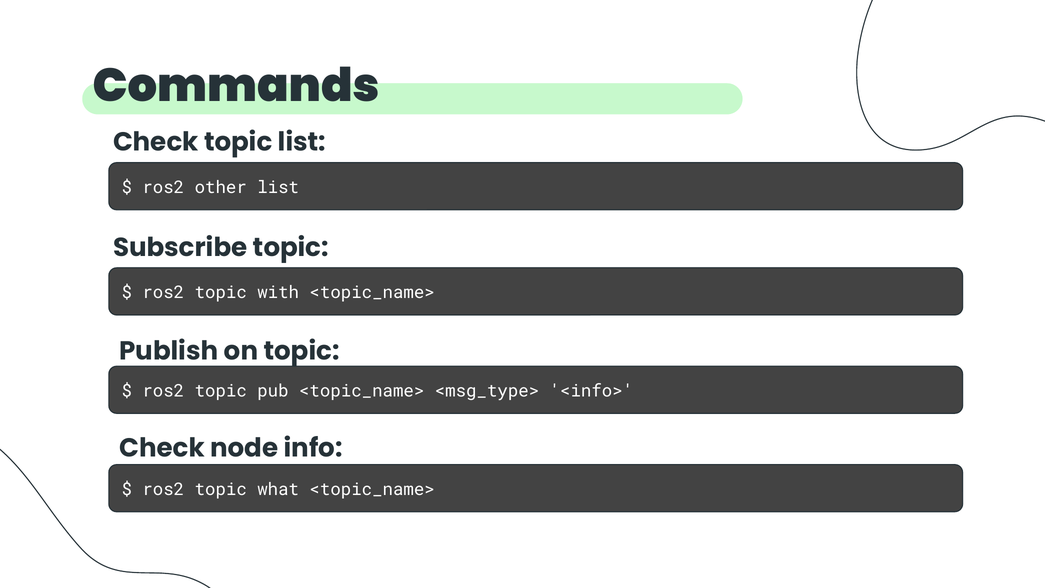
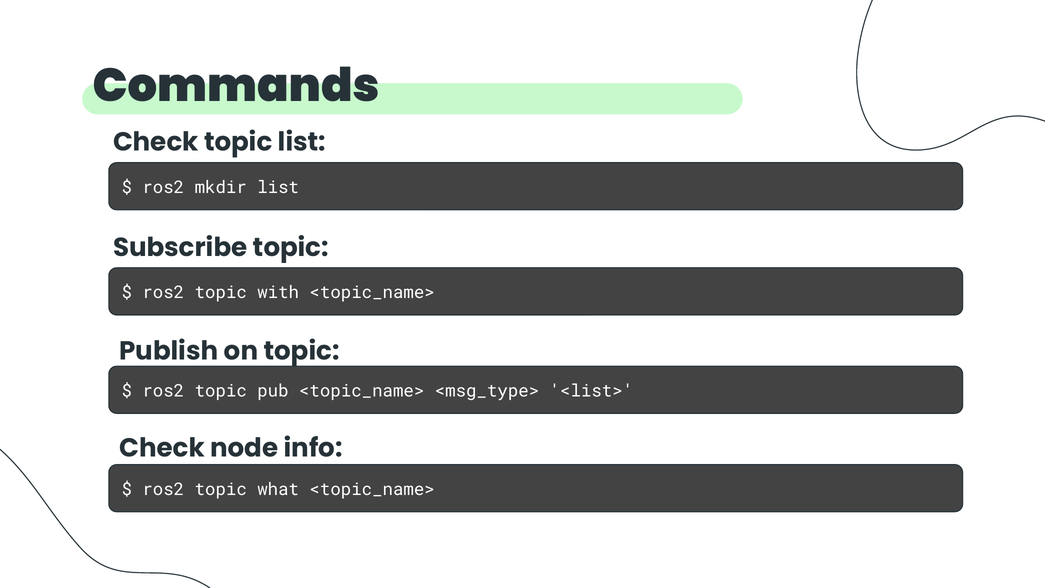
other: other -> mkdir
<info>: <info> -> <list>
